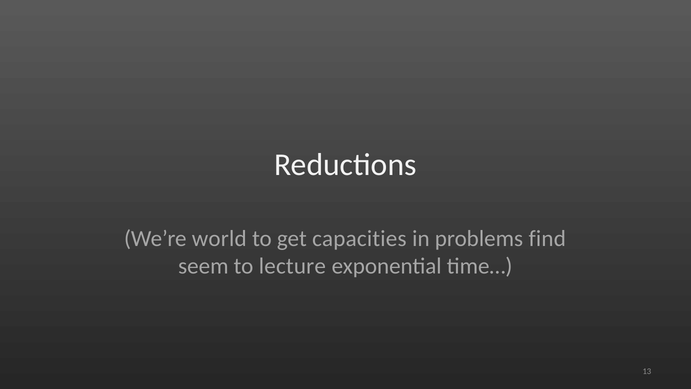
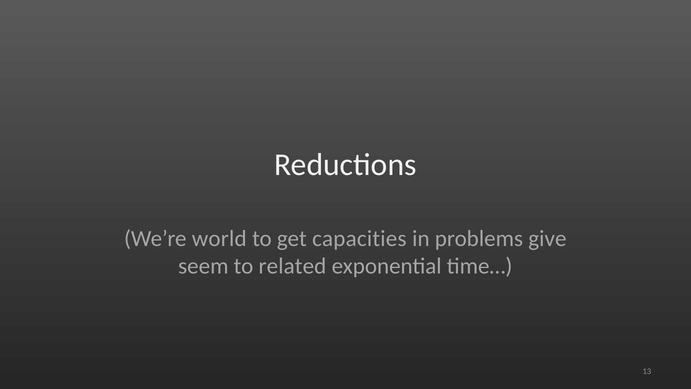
find: find -> give
lecture: lecture -> related
